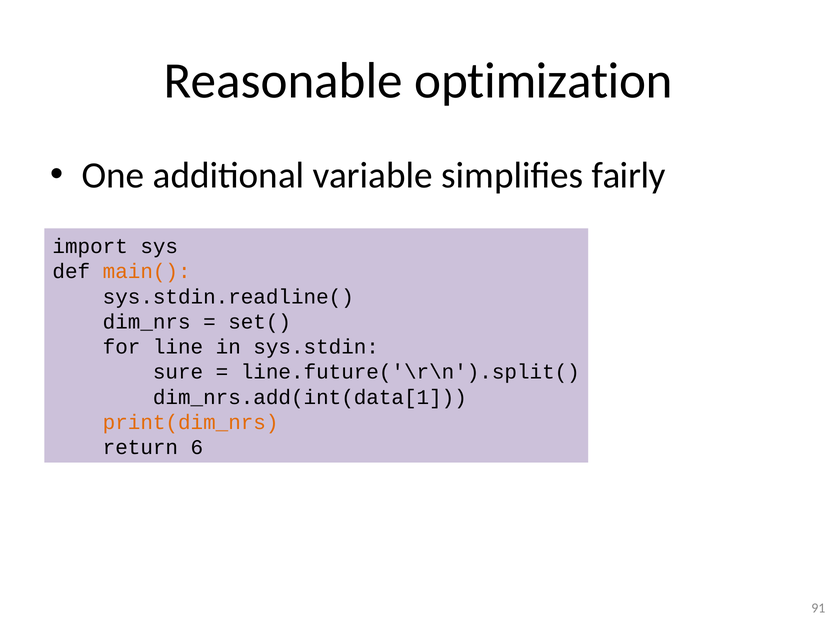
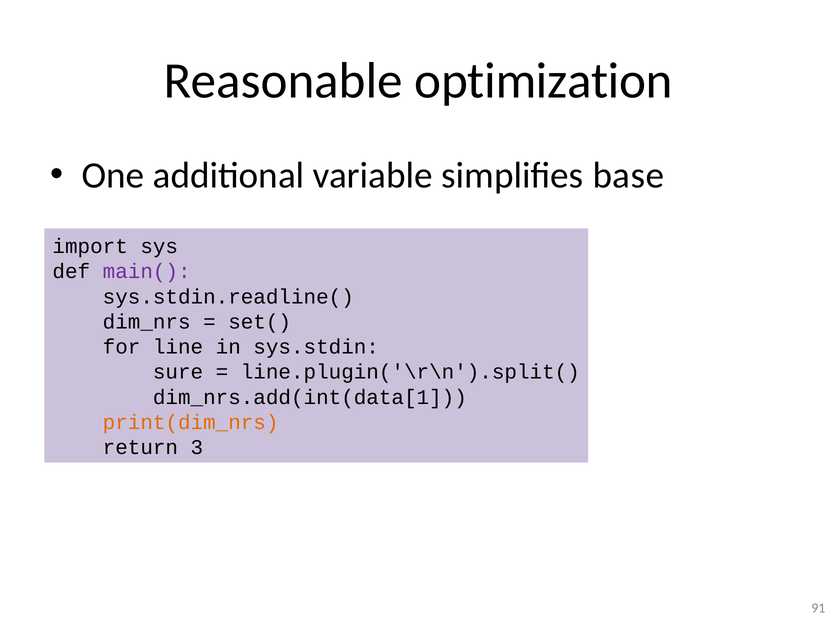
fairly: fairly -> base
main( colour: orange -> purple
line.future('\r\n').split(: line.future('\r\n').split( -> line.plugin('\r\n').split(
6: 6 -> 3
